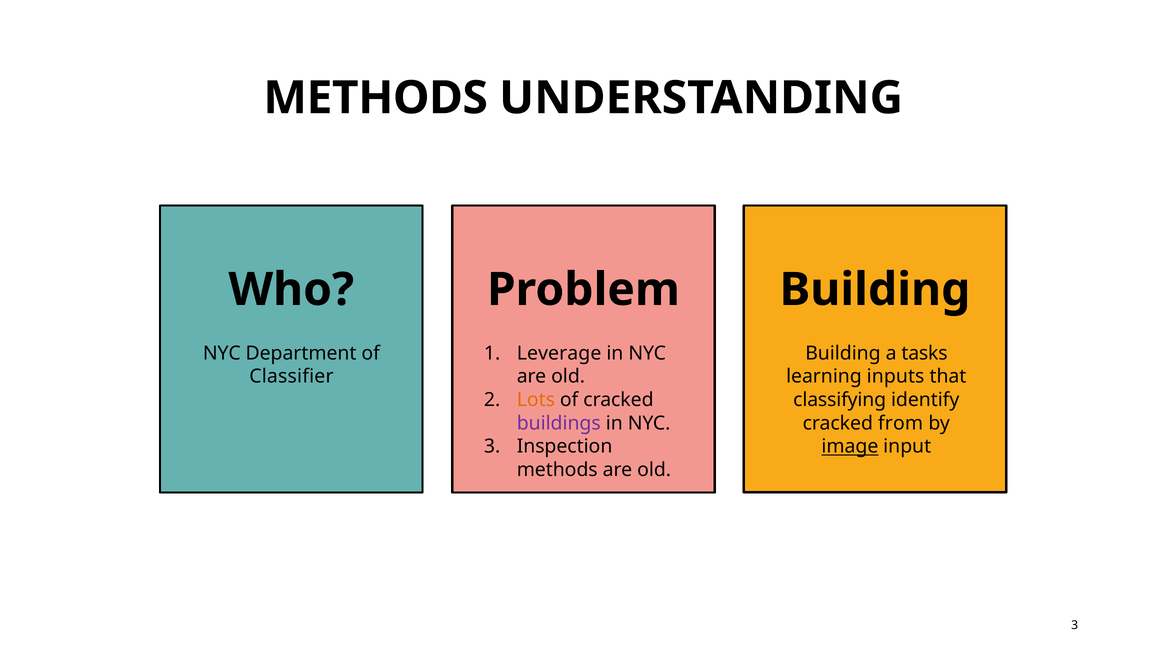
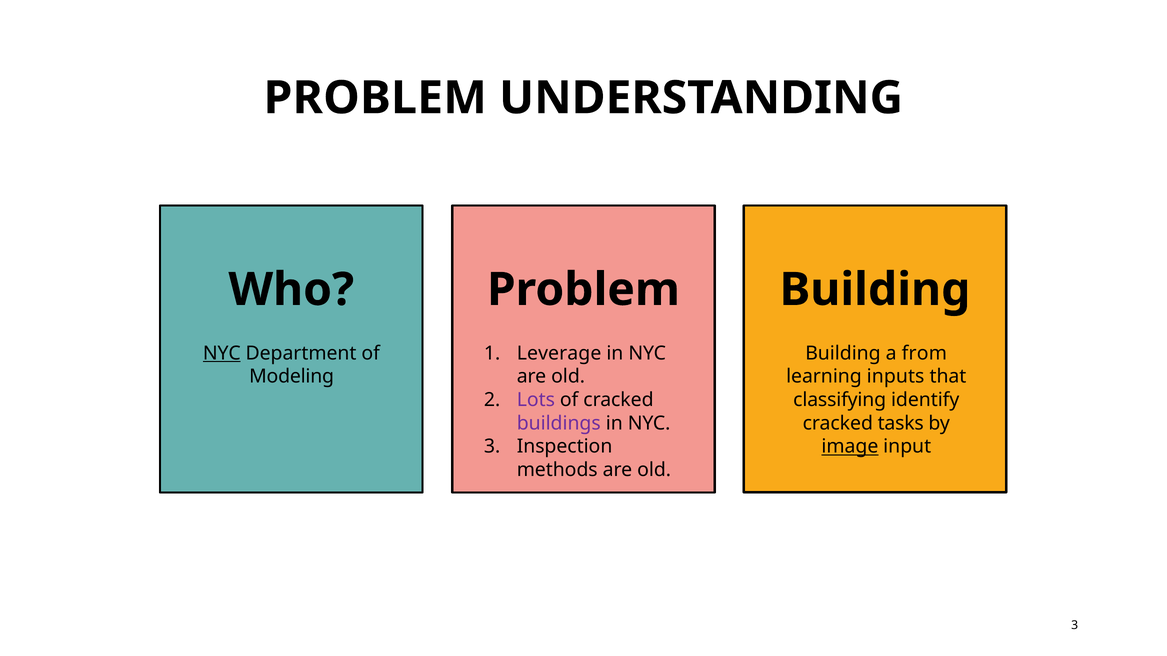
METHODS at (376, 98): METHODS -> PROBLEM
NYC at (222, 354) underline: none -> present
tasks: tasks -> from
Classifier: Classifier -> Modeling
Lots colour: orange -> purple
from: from -> tasks
